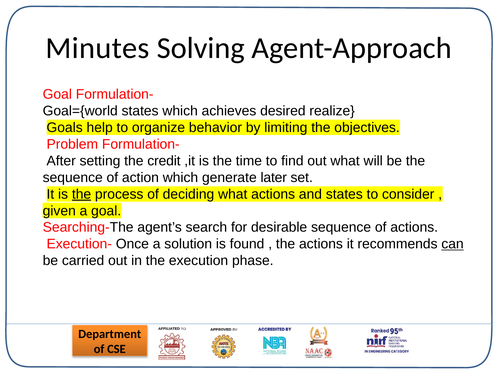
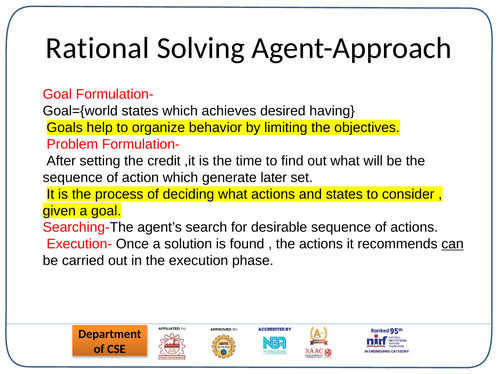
Minutes: Minutes -> Rational
realize: realize -> having
the at (82, 194) underline: present -> none
